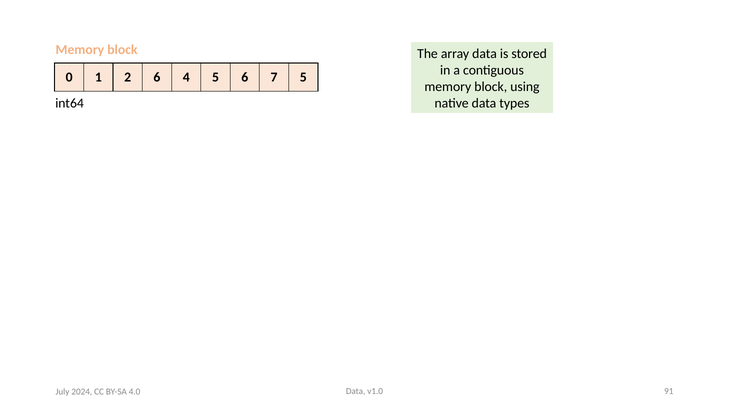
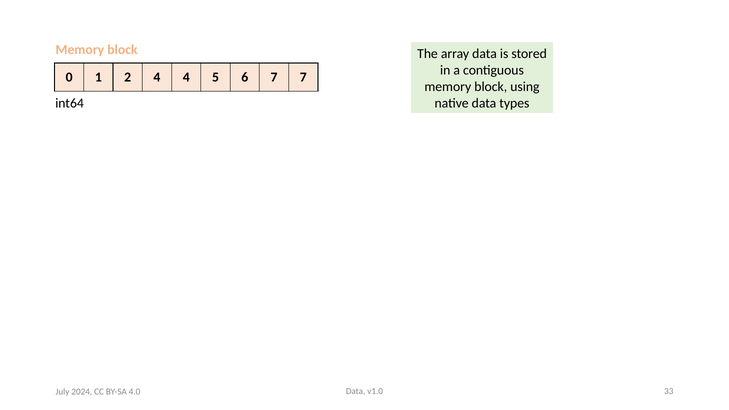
2 6: 6 -> 4
7 5: 5 -> 7
91: 91 -> 33
